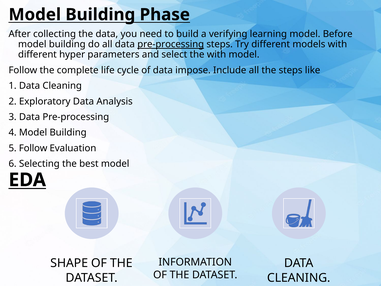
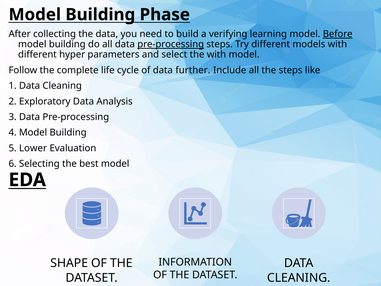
Before underline: none -> present
impose: impose -> further
5 Follow: Follow -> Lower
